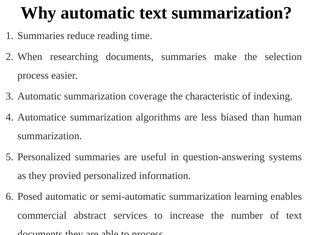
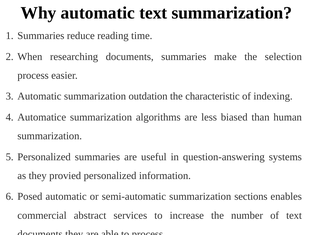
coverage: coverage -> outdation
learning: learning -> sections
